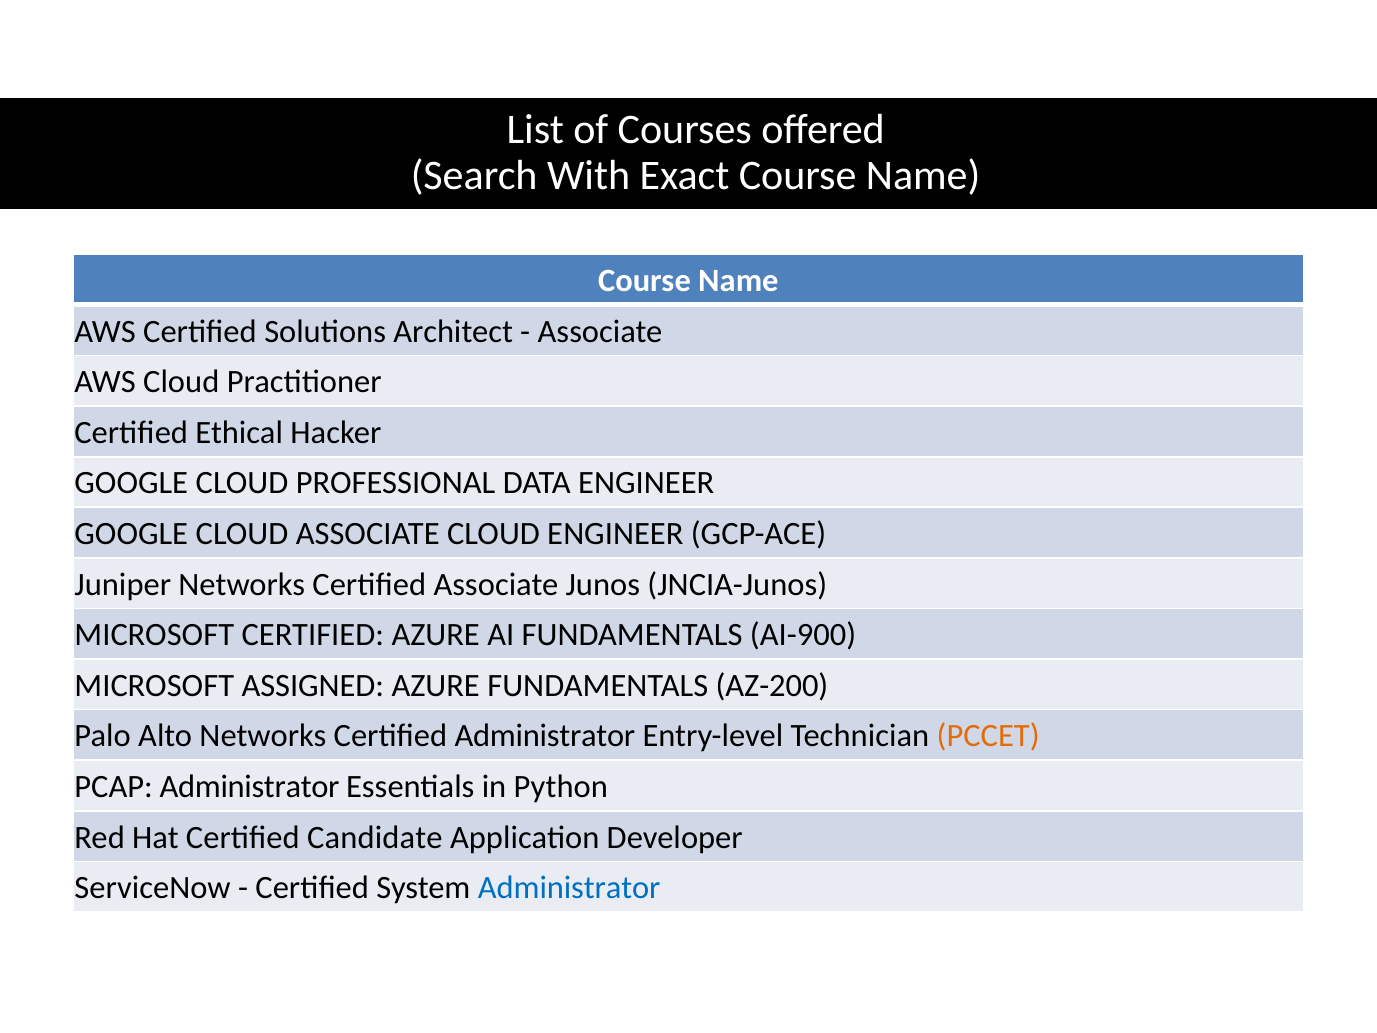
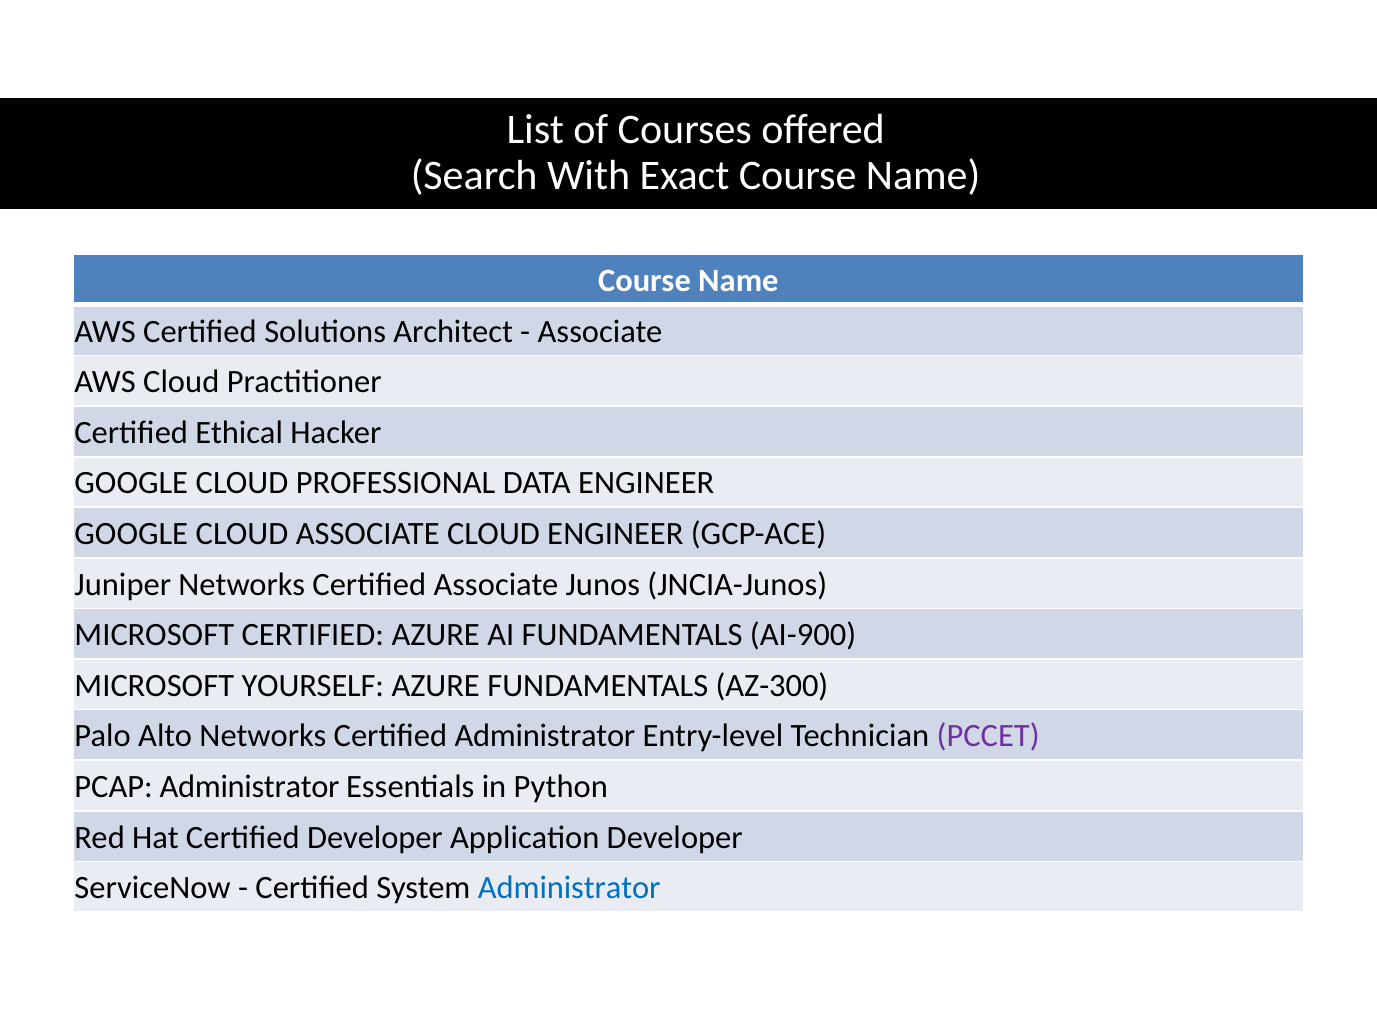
ASSIGNED: ASSIGNED -> YOURSELF
AZ-200: AZ-200 -> AZ-300
PCCET colour: orange -> purple
Certified Candidate: Candidate -> Developer
